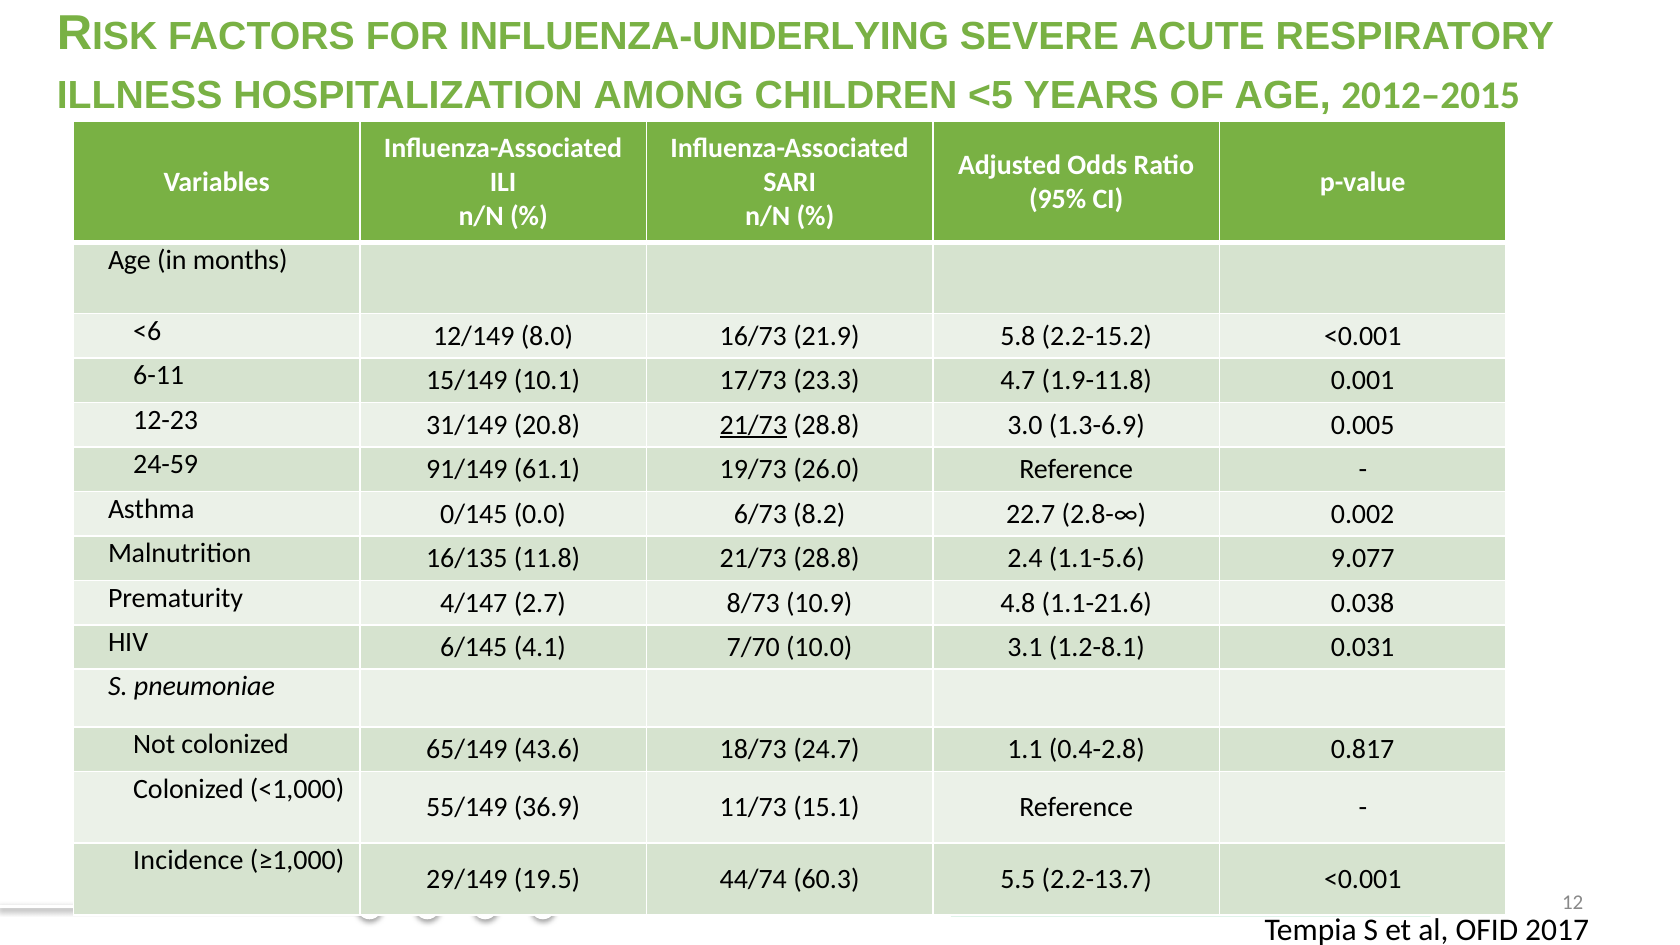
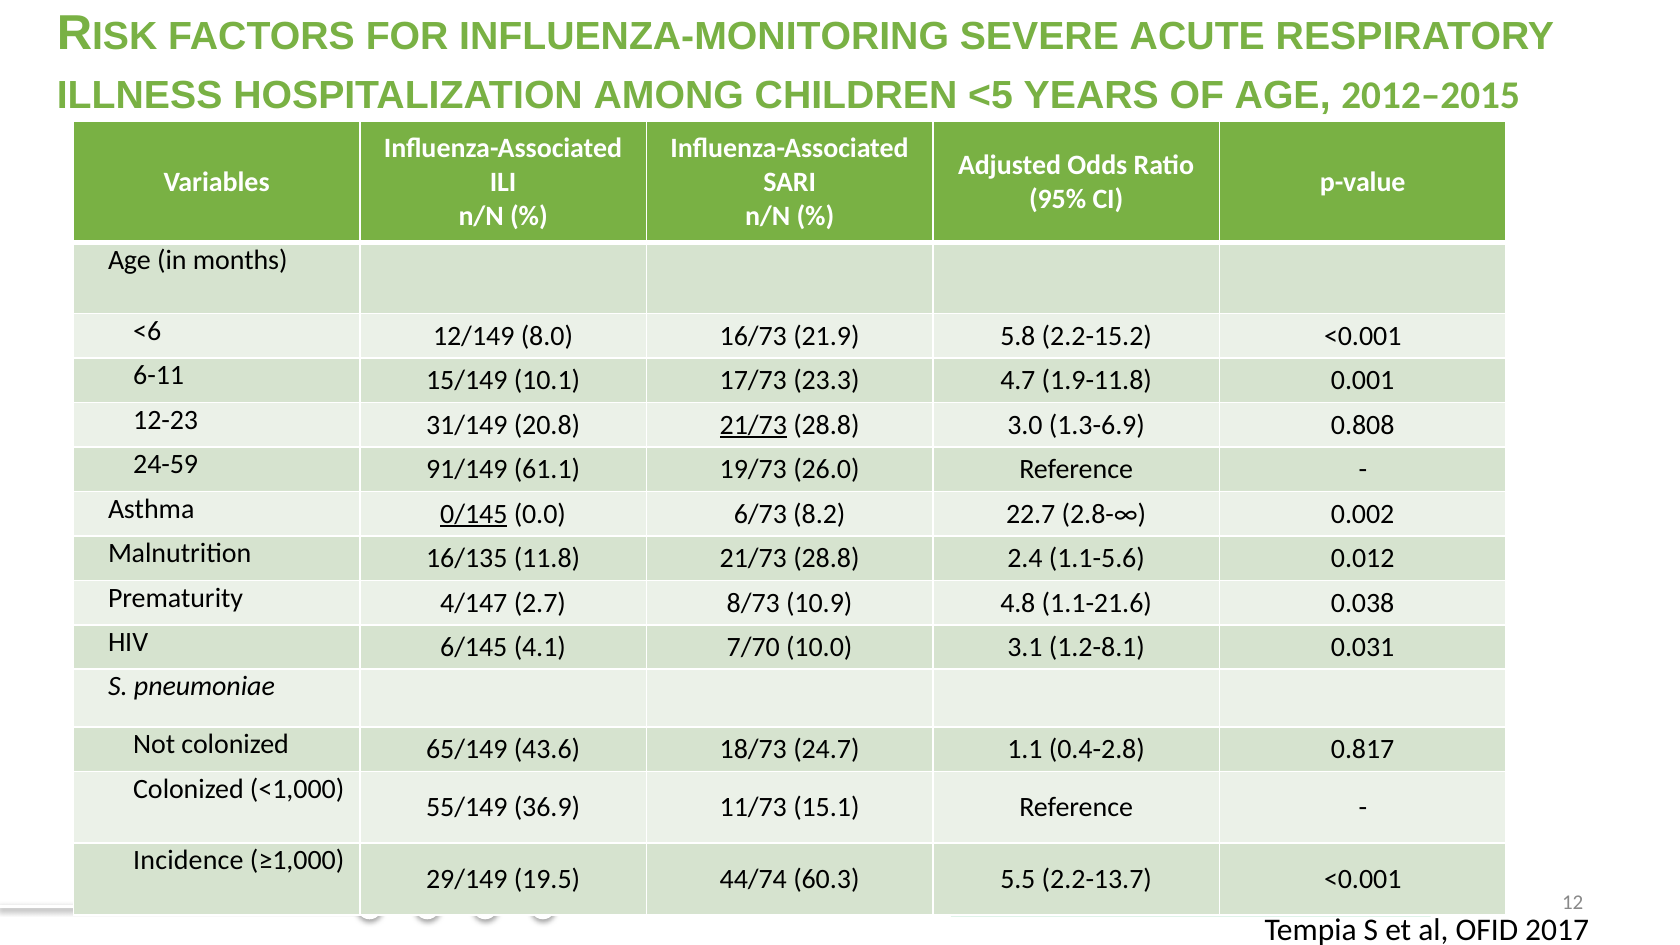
INFLUENZA-UNDERLYING: INFLUENZA-UNDERLYING -> INFLUENZA-MONITORING
0.005: 0.005 -> 0.808
0/145 underline: none -> present
9.077: 9.077 -> 0.012
